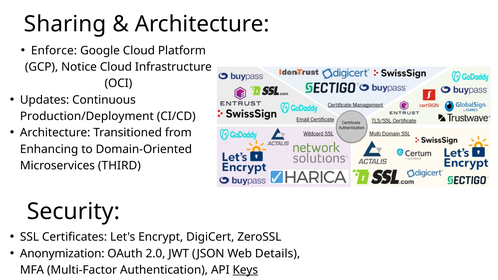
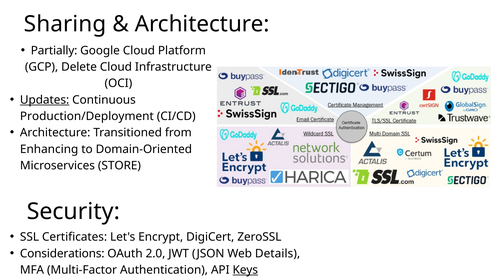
Enforce: Enforce -> Partially
Notice: Notice -> Delete
Updates underline: none -> present
THIRD: THIRD -> STORE
Anonymization: Anonymization -> Considerations
